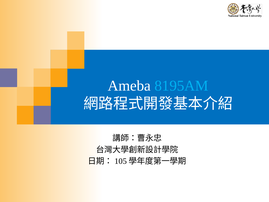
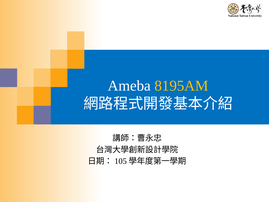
8195AM colour: light blue -> yellow
